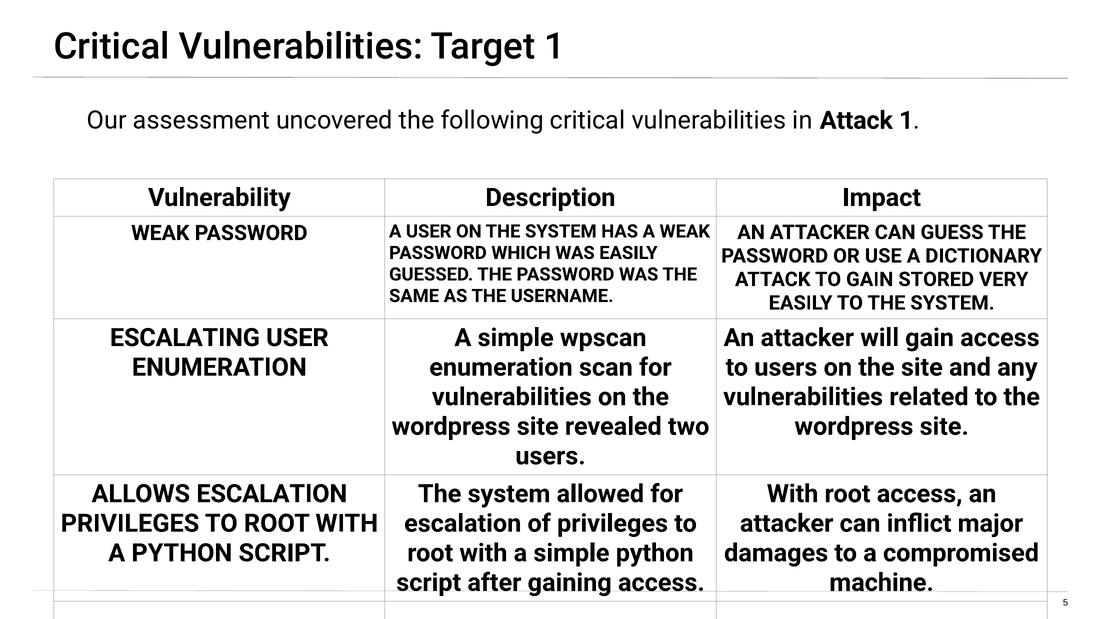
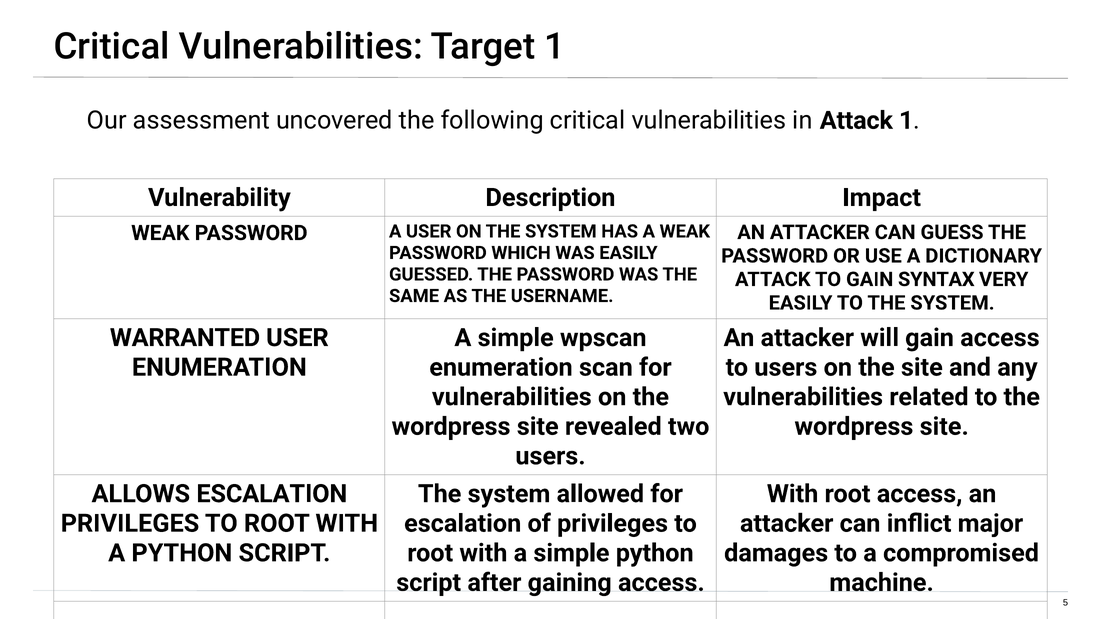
STORED: STORED -> SYNTAX
ESCALATING: ESCALATING -> WARRANTED
